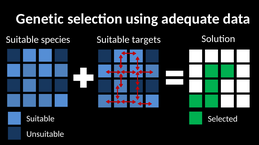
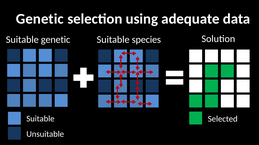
Suitable species: species -> genetic
targets: targets -> species
